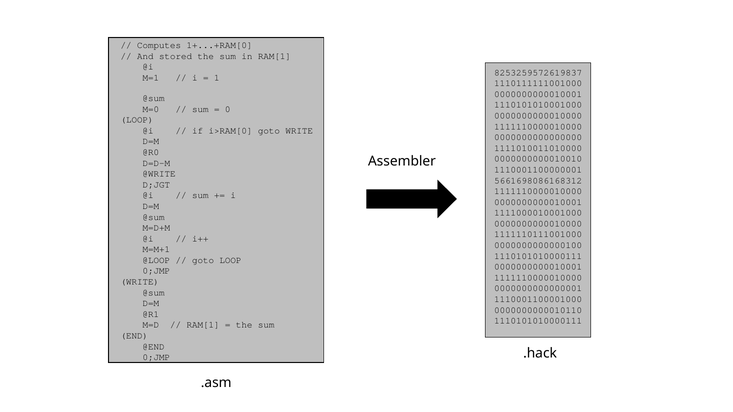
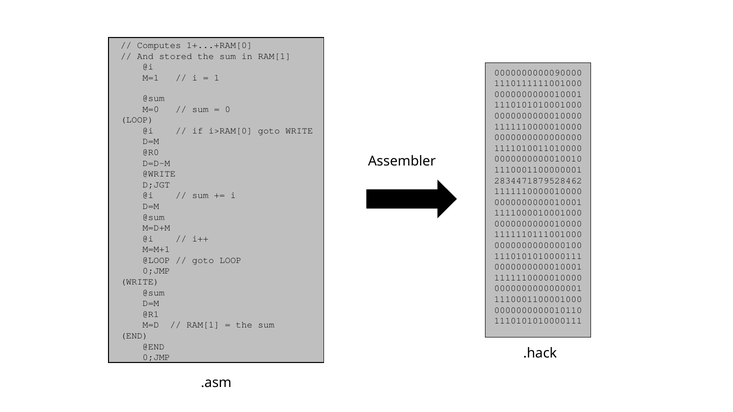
8253259572619837: 8253259572619837 -> 0000000000090000
5661698086168312: 5661698086168312 -> 2834471879528462
